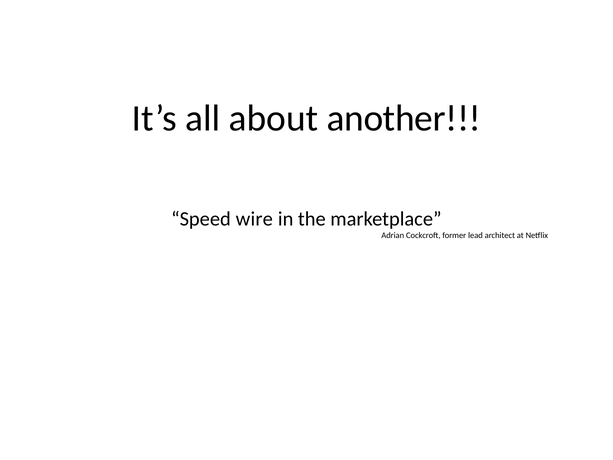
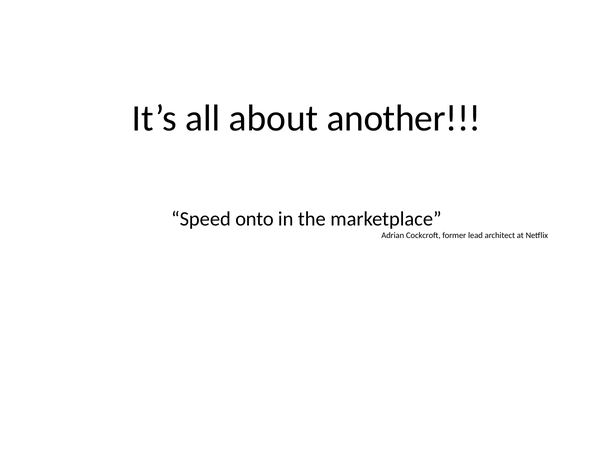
wire: wire -> onto
